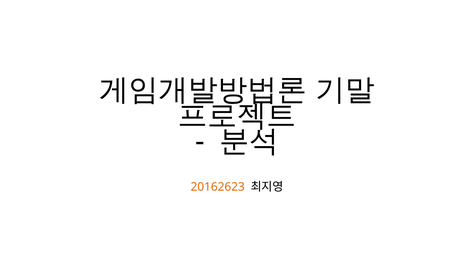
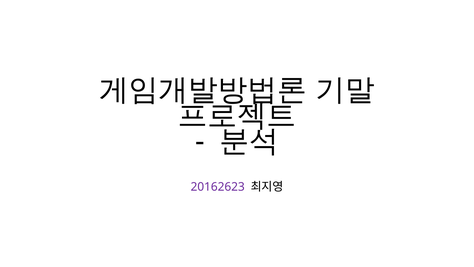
20162623 colour: orange -> purple
